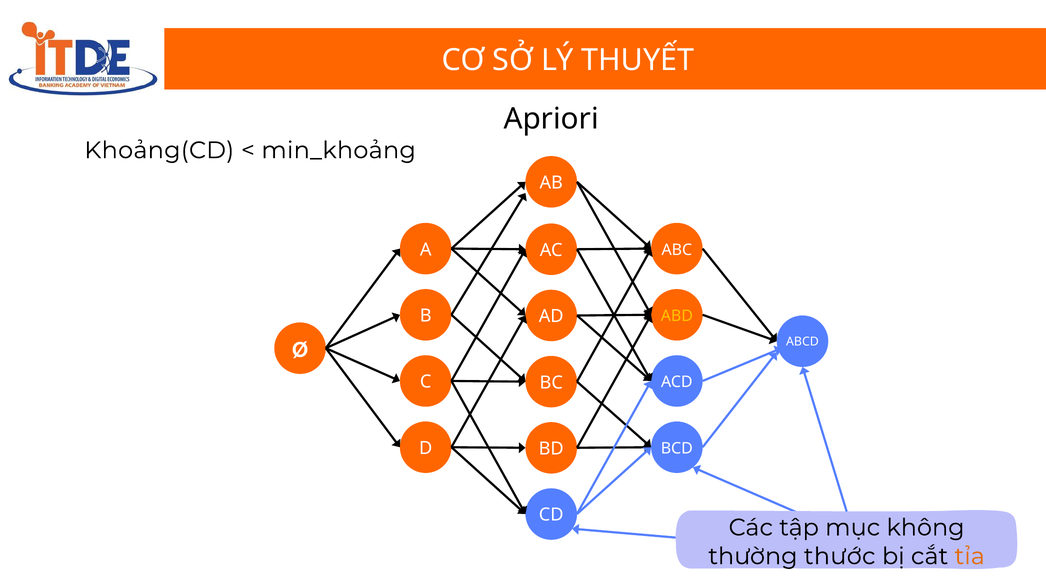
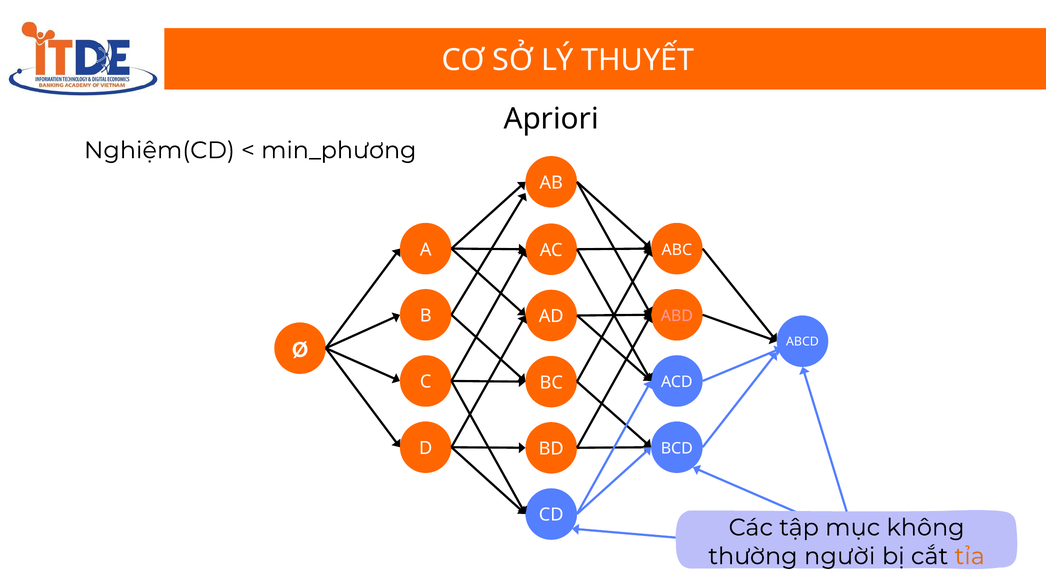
Khoảng(CD: Khoảng(CD -> Nghiệm(CD
min_khoảng: min_khoảng -> min_phương
ABD colour: yellow -> pink
thước: thước -> người
